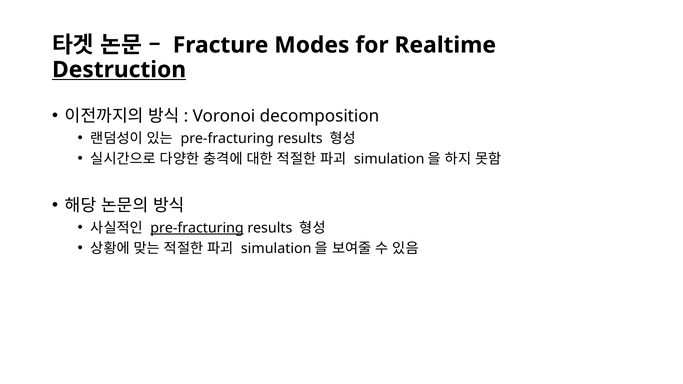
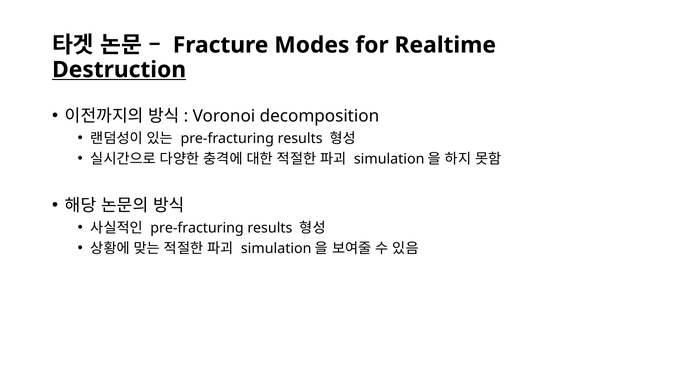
pre-fracturing at (197, 228) underline: present -> none
